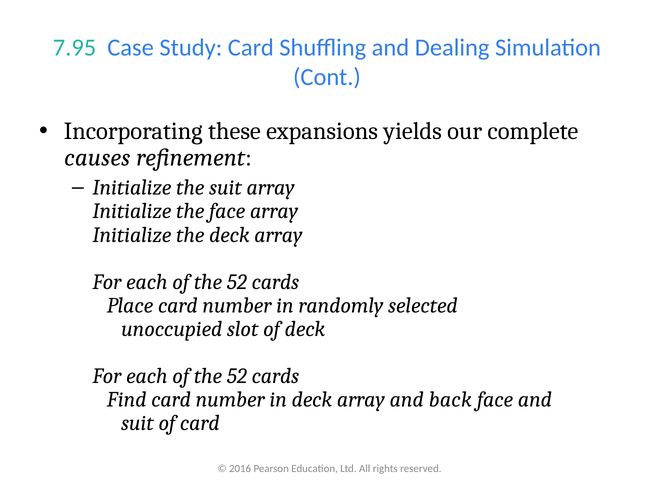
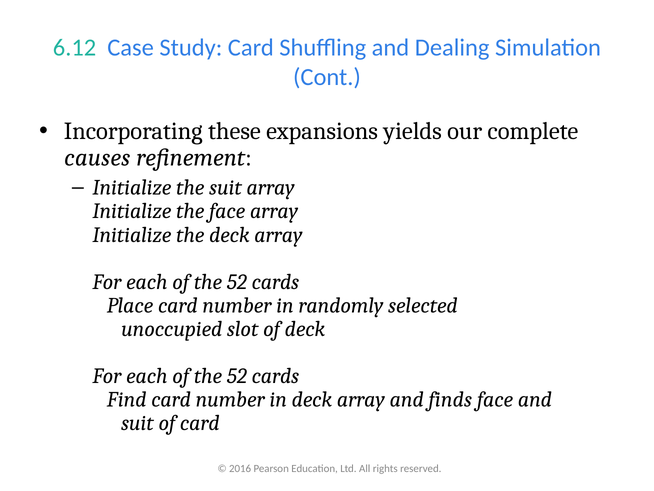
7.95: 7.95 -> 6.12
back: back -> finds
